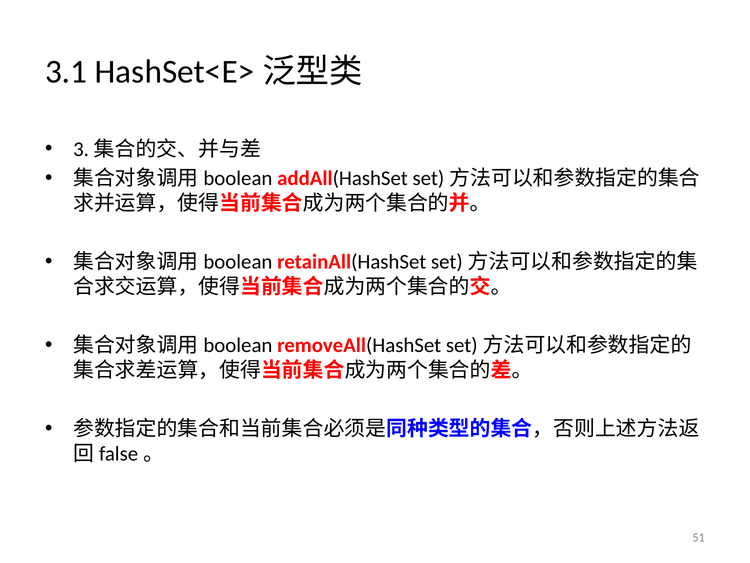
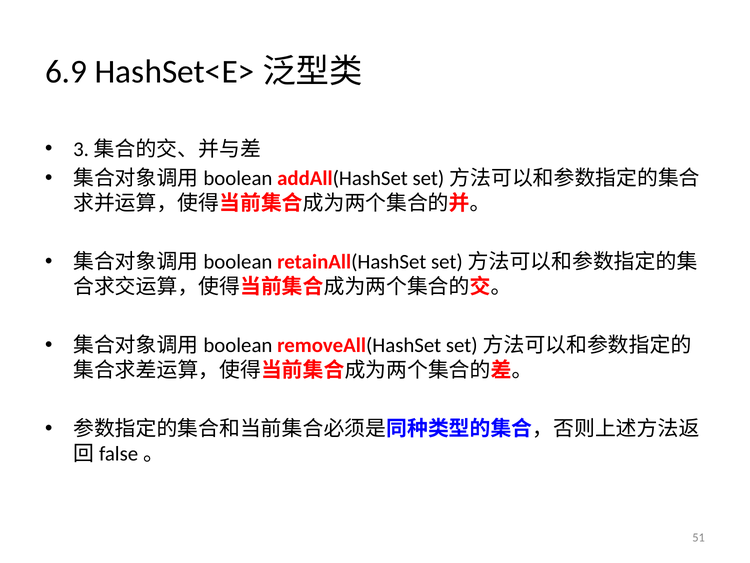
3.1: 3.1 -> 6.9
